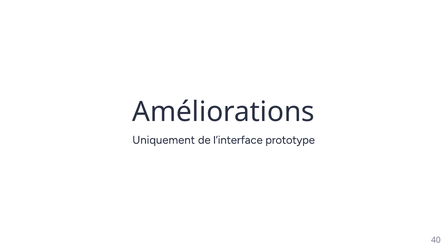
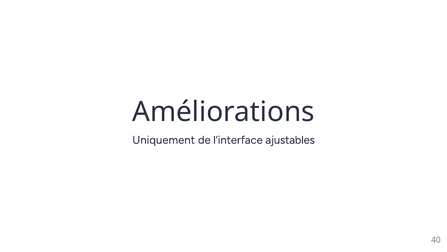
prototype: prototype -> ajustables
